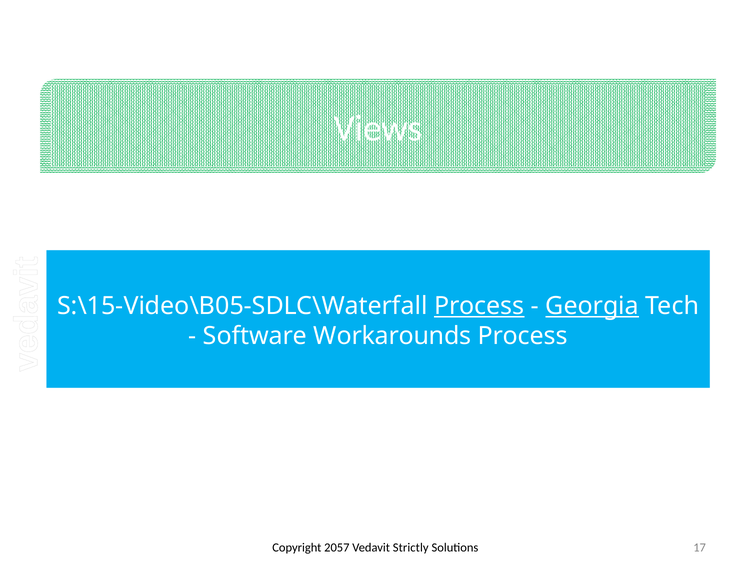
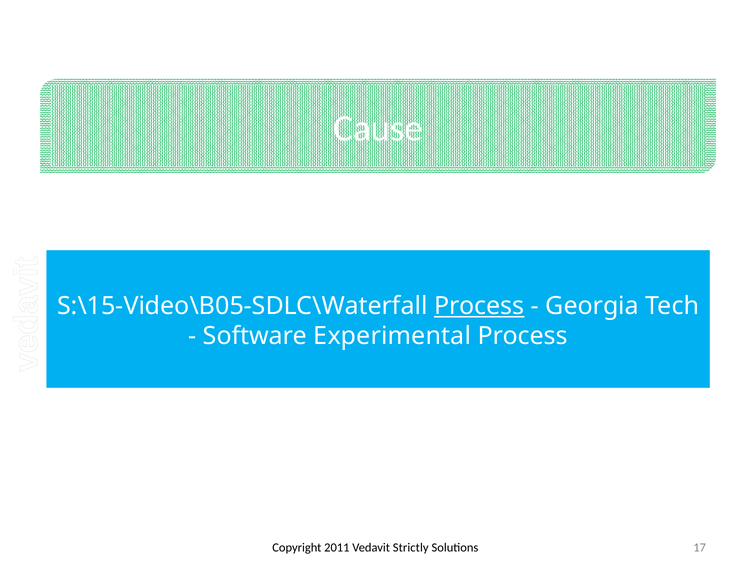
Views: Views -> Cause
Georgia underline: present -> none
Workarounds: Workarounds -> Experimental
2057: 2057 -> 2011
